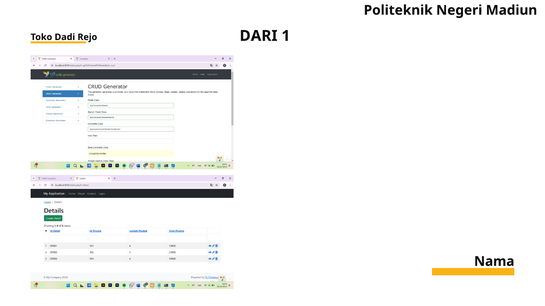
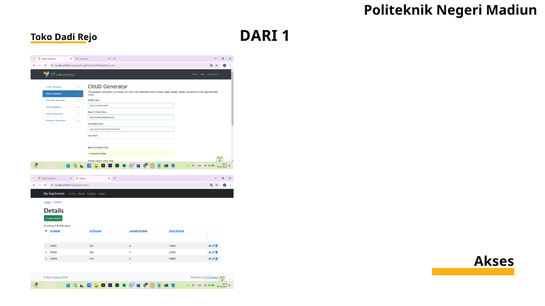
Nama: Nama -> Akses
